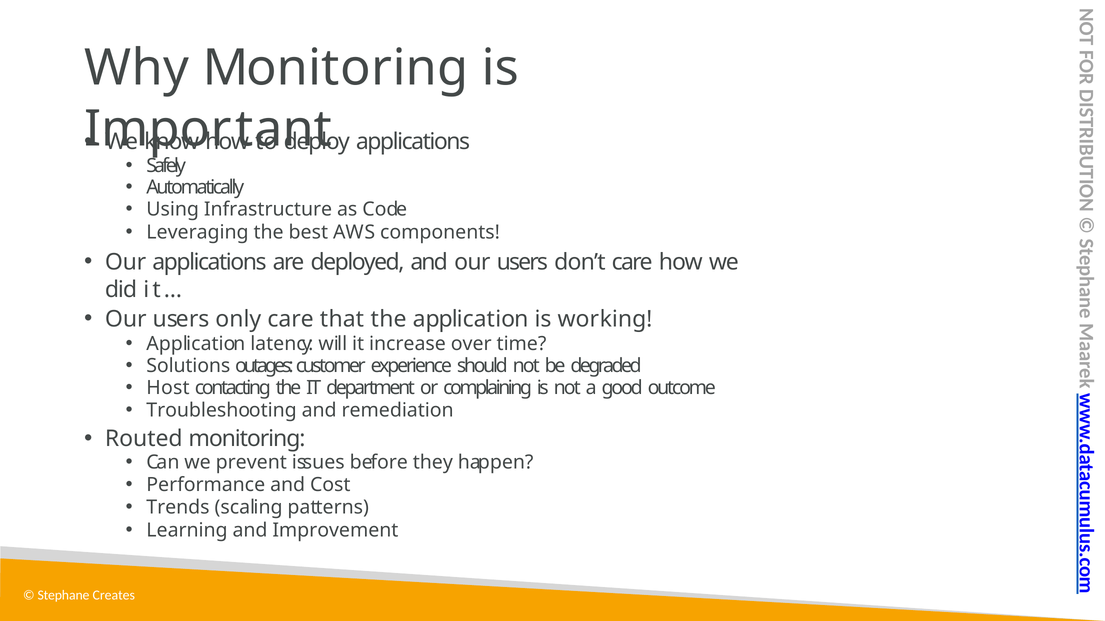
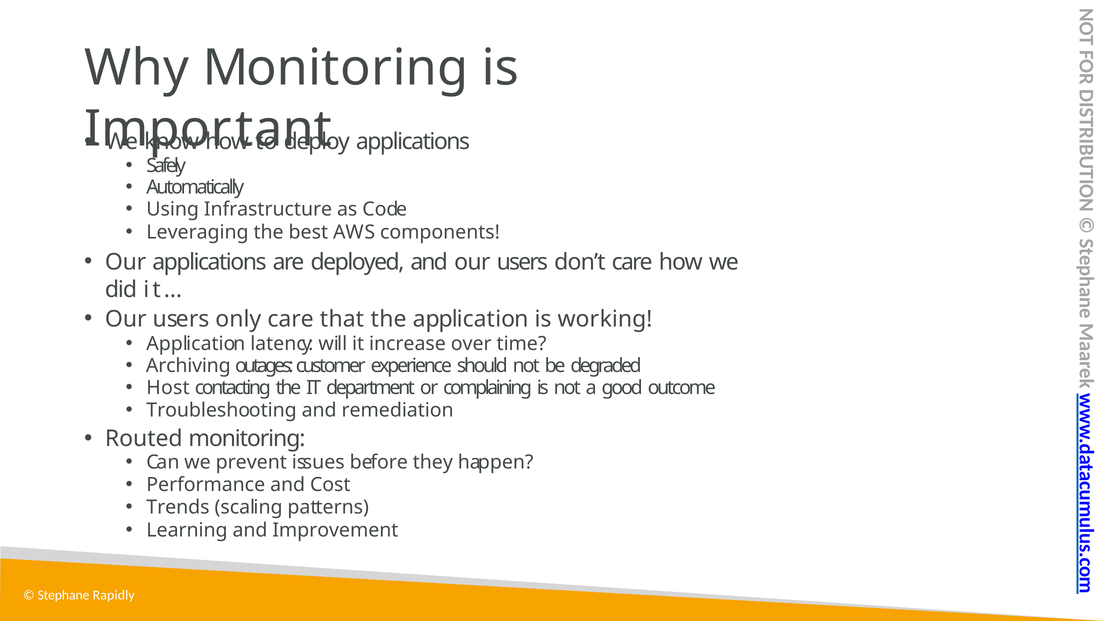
Solutions: Solutions -> Archiving
Creates: Creates -> Rapidly
